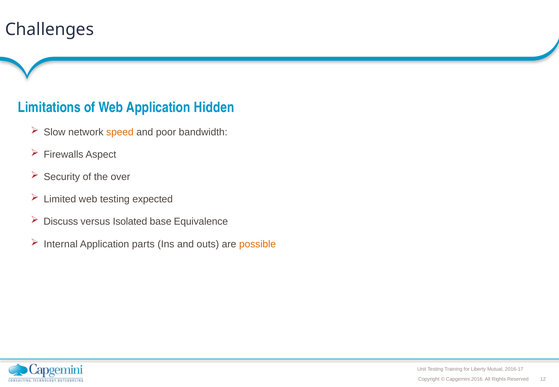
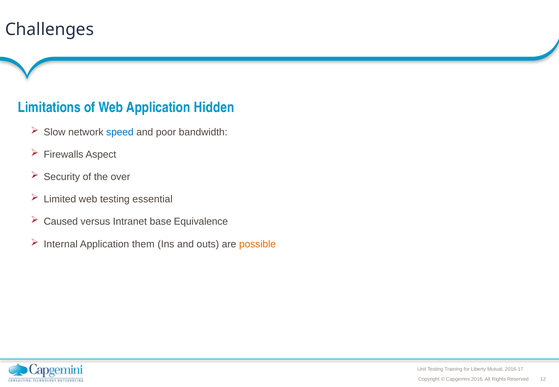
speed colour: orange -> blue
expected: expected -> essential
Discuss: Discuss -> Caused
Isolated: Isolated -> Intranet
parts: parts -> them
